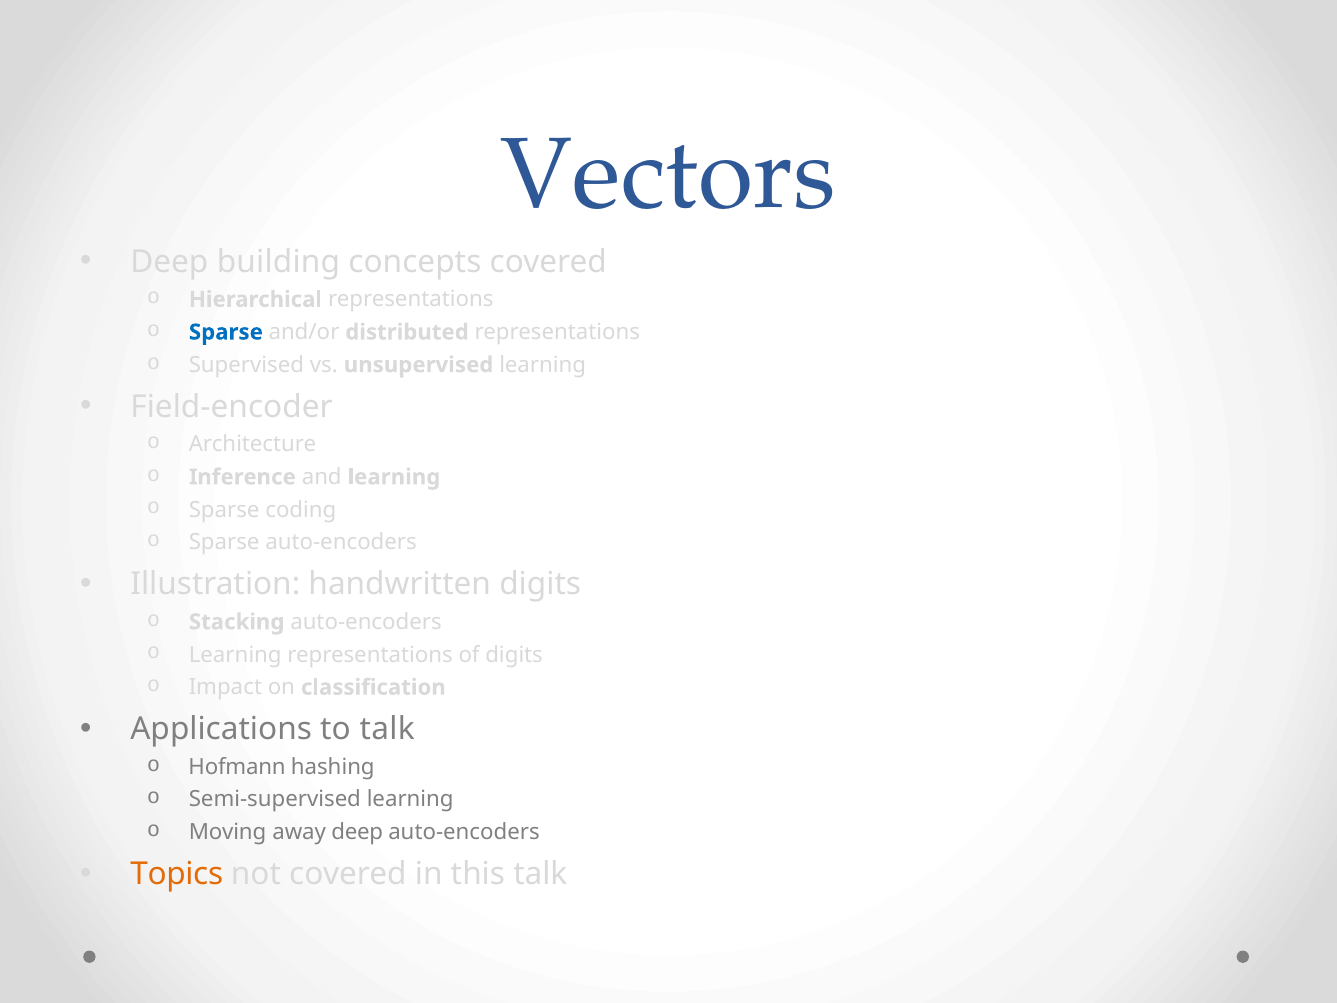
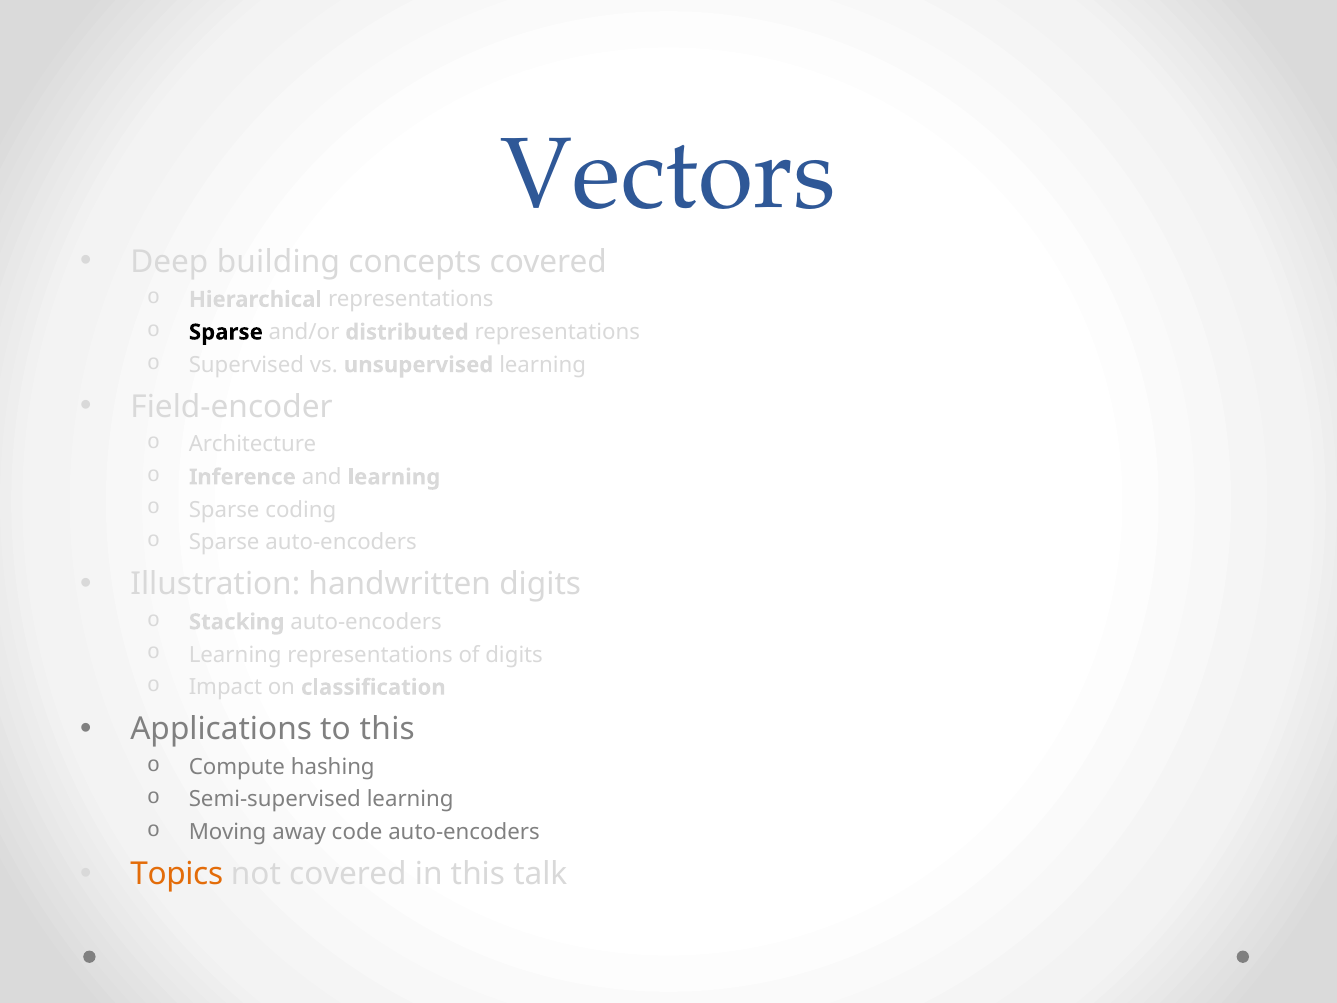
Sparse at (226, 332) colour: blue -> black
to talk: talk -> this
Hofmann: Hofmann -> Compute
away deep: deep -> code
